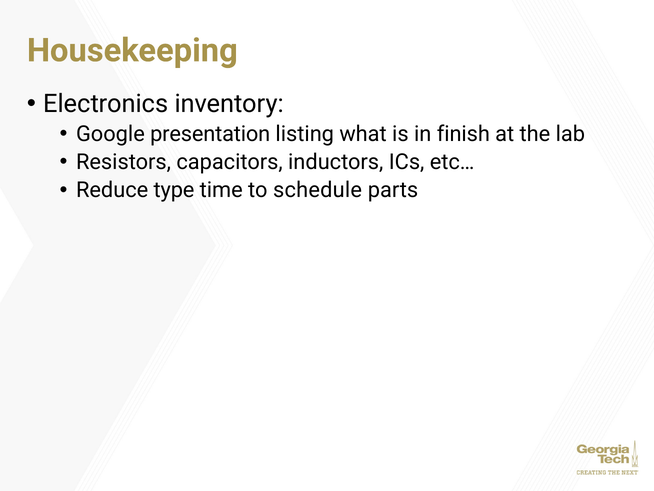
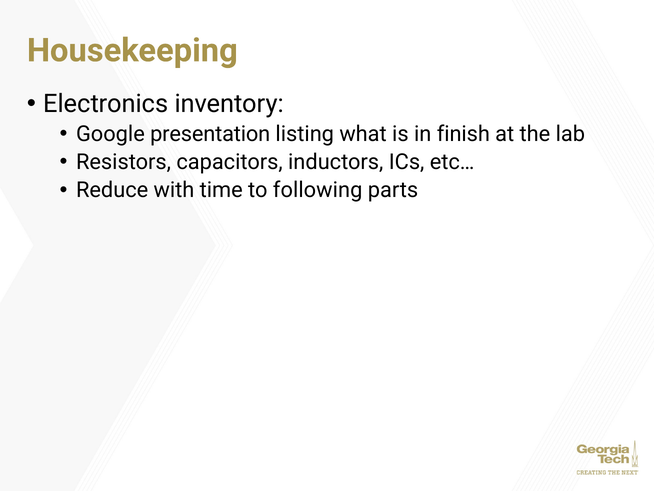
type: type -> with
schedule: schedule -> following
